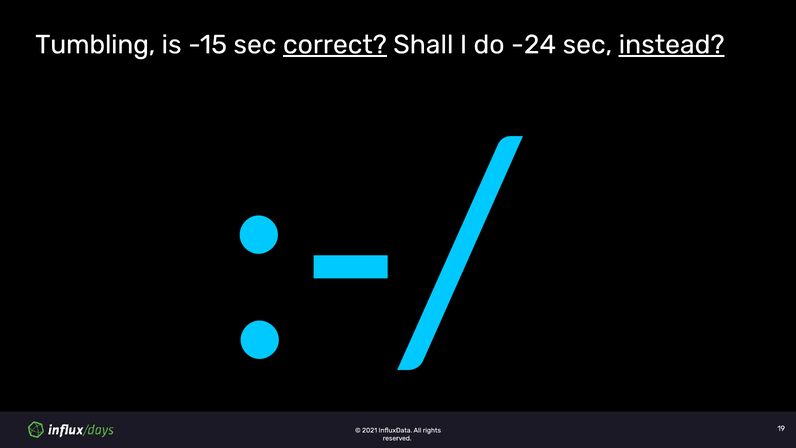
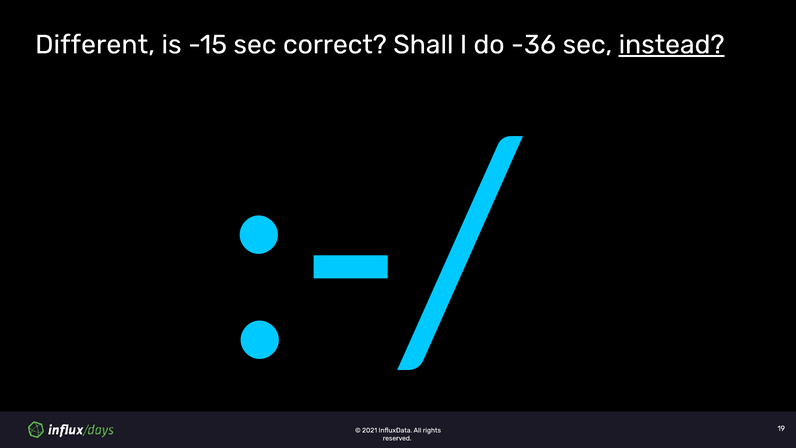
Tumbling: Tumbling -> Different
correct underline: present -> none
-24: -24 -> -36
